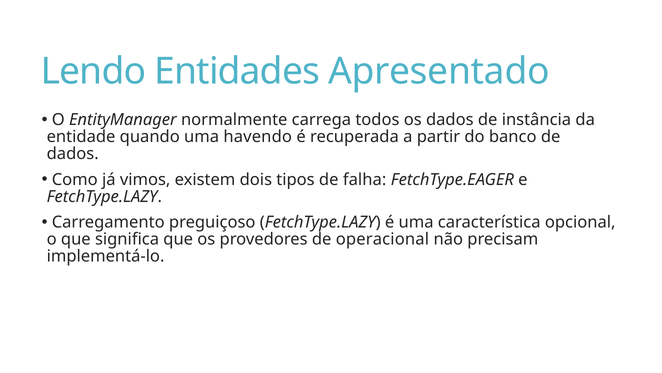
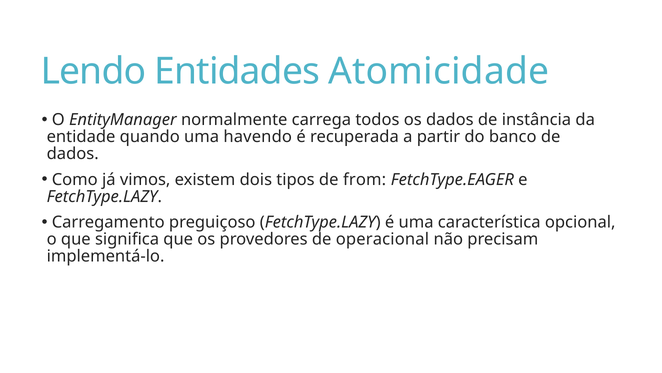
Apresentado: Apresentado -> Atomicidade
falha: falha -> from
